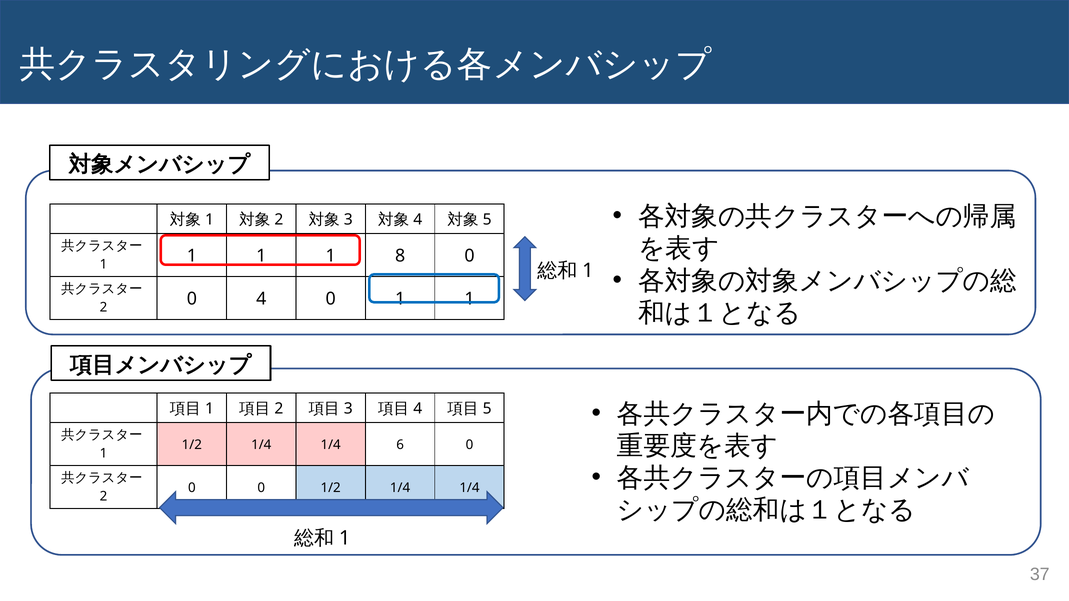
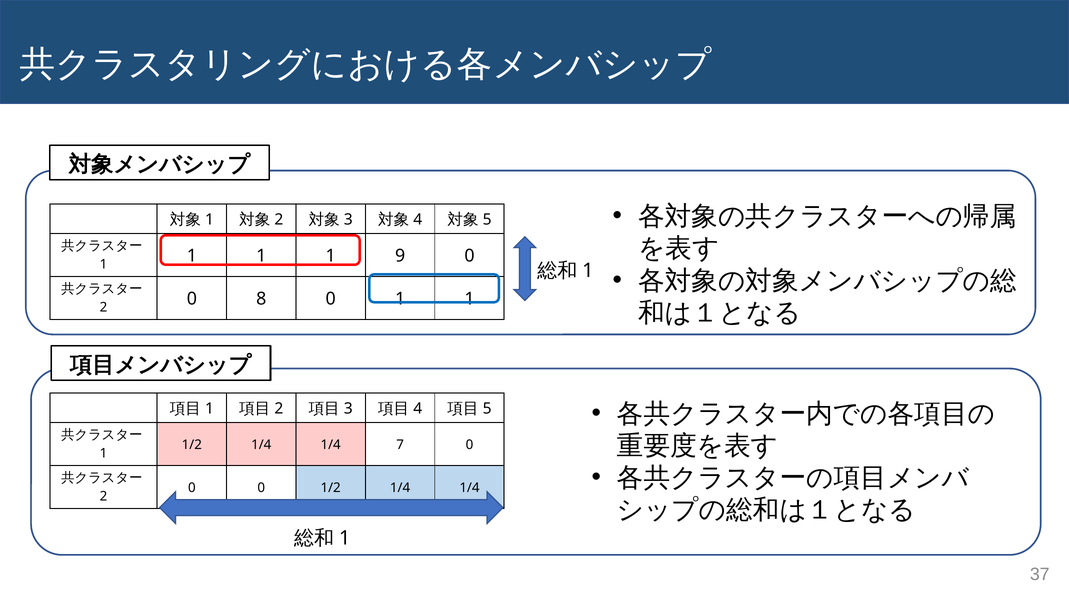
8: 8 -> 9
0 4: 4 -> 8
6: 6 -> 7
